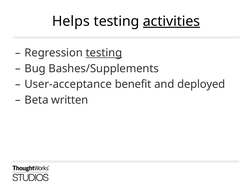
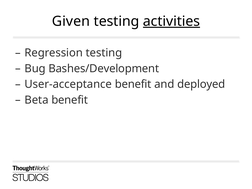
Helps: Helps -> Given
testing at (104, 53) underline: present -> none
Bashes/Supplements: Bashes/Supplements -> Bashes/Development
Beta written: written -> benefit
